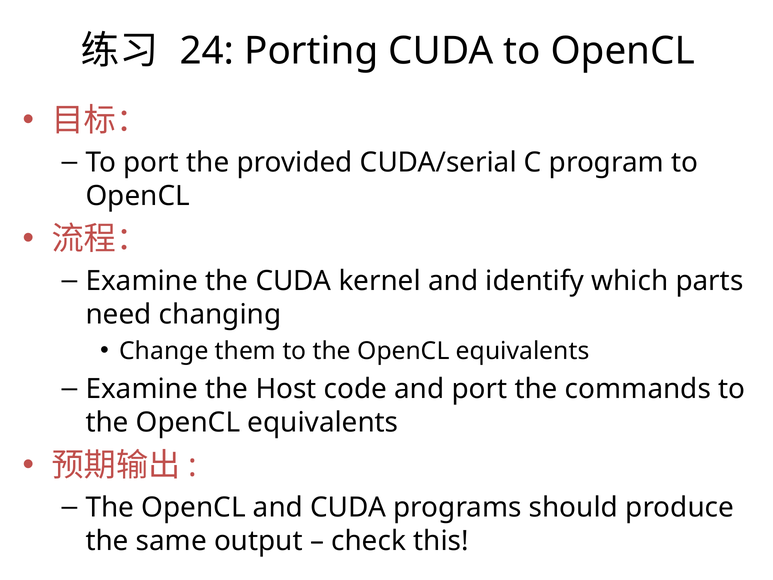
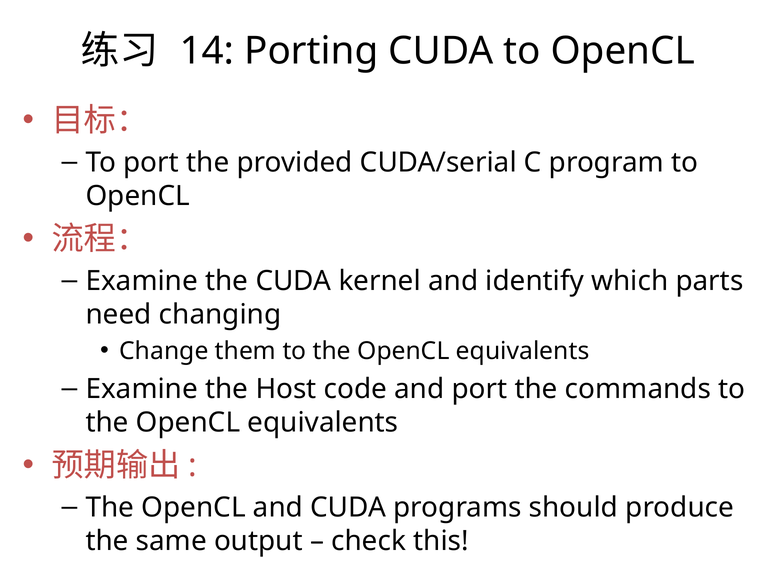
24: 24 -> 14
